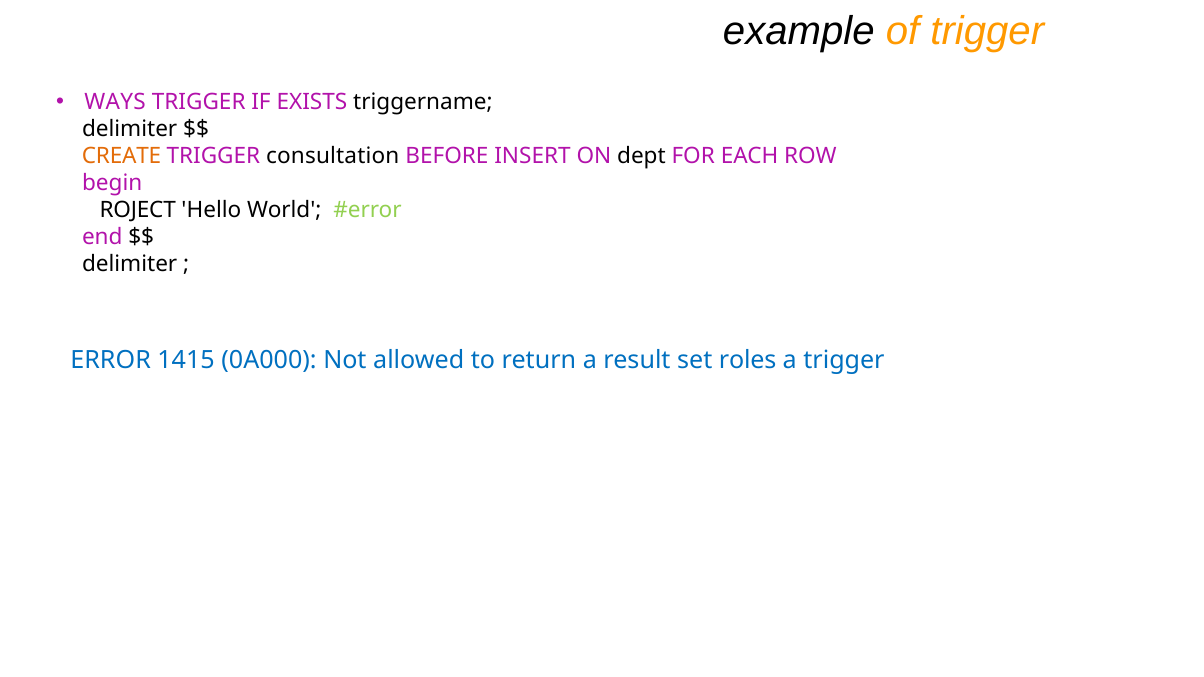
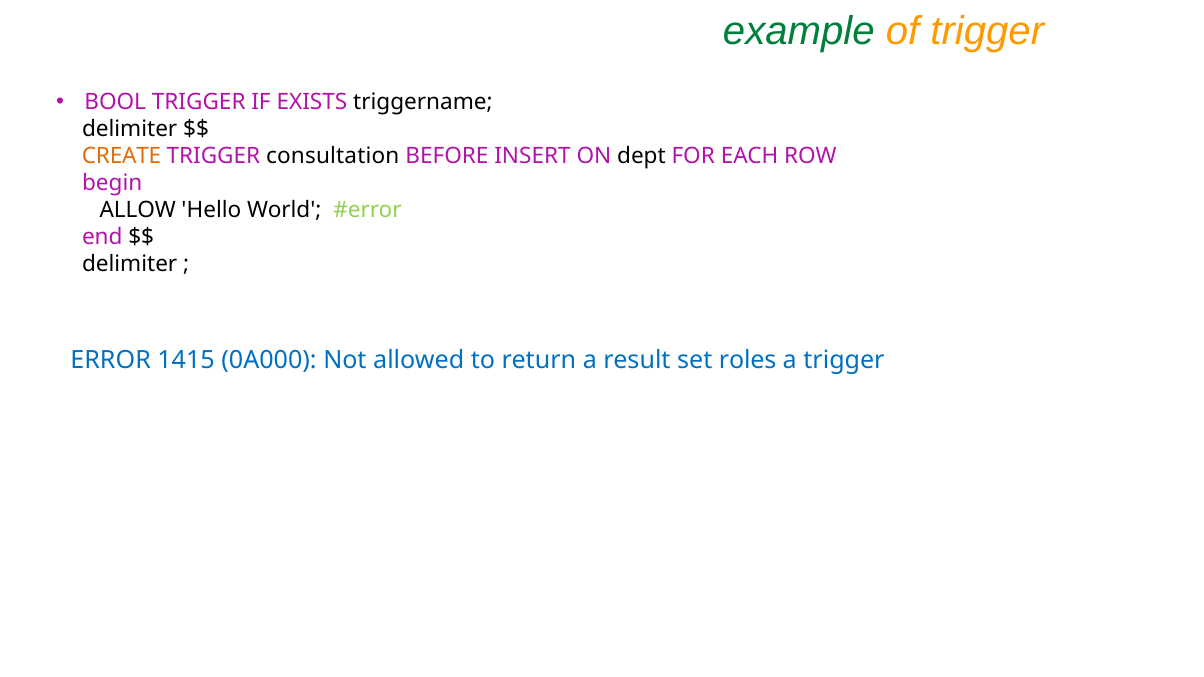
example colour: black -> green
WAYS: WAYS -> BOOL
ROJECT: ROJECT -> ALLOW
